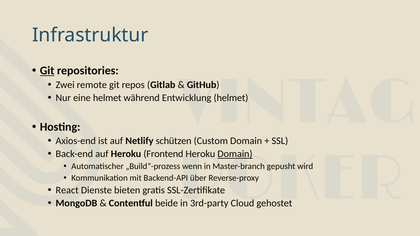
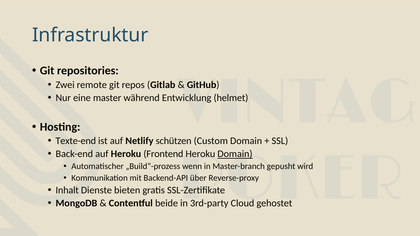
Git at (47, 71) underline: present -> none
eine helmet: helmet -> master
Axios-end: Axios-end -> Texte-end
React: React -> Inhalt
